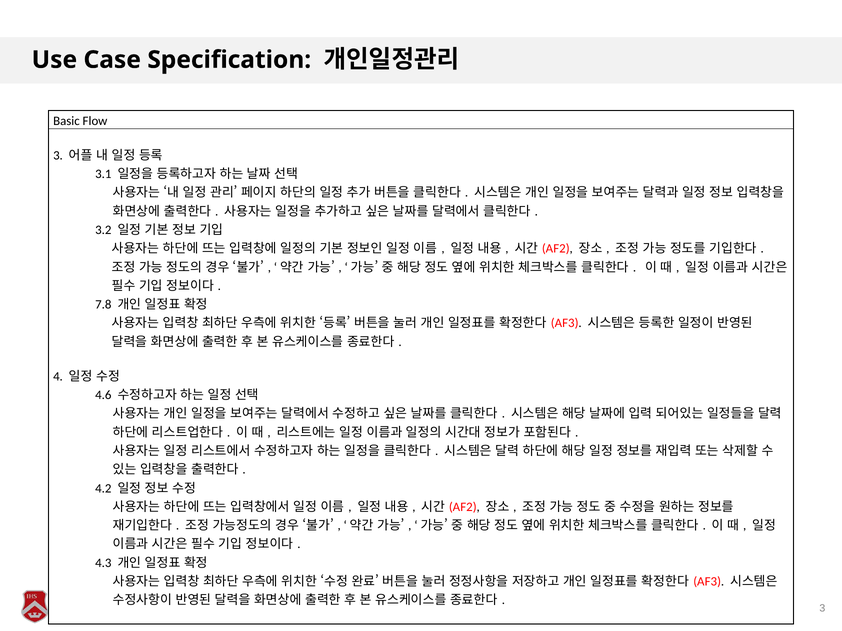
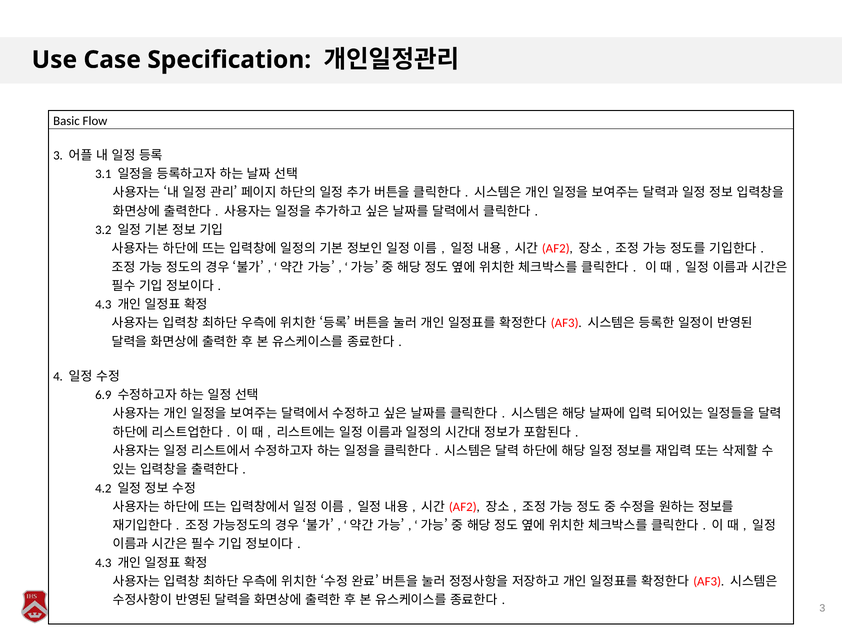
7.8 at (103, 305): 7.8 -> 4.3
4.6: 4.6 -> 6.9
